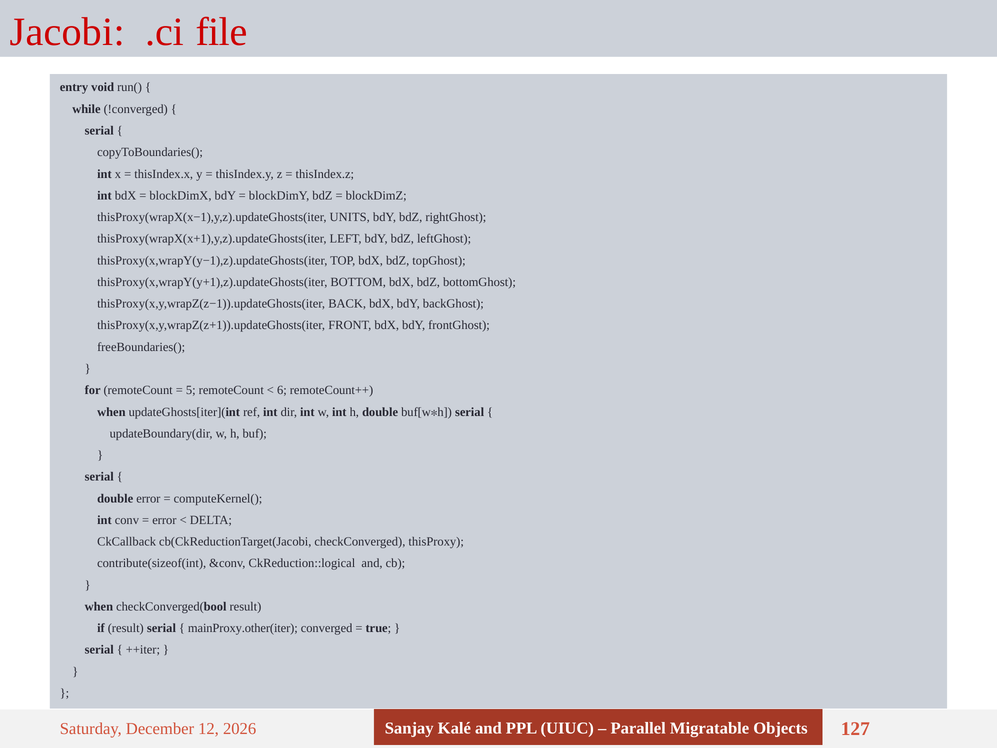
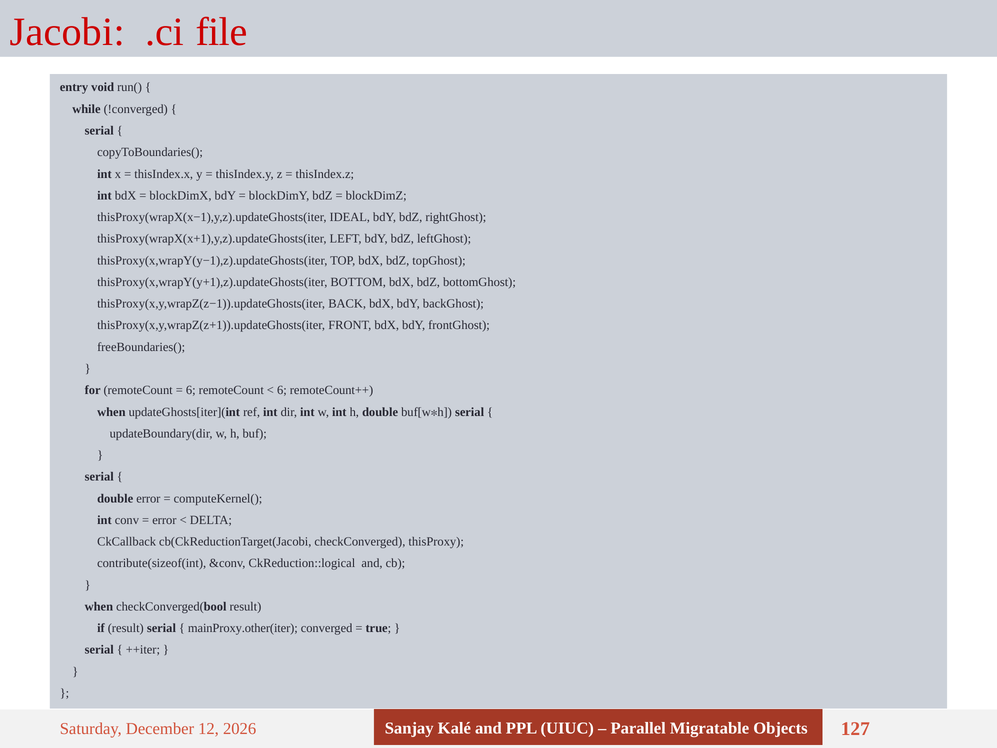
UNITS: UNITS -> IDEAL
5 at (191, 390): 5 -> 6
